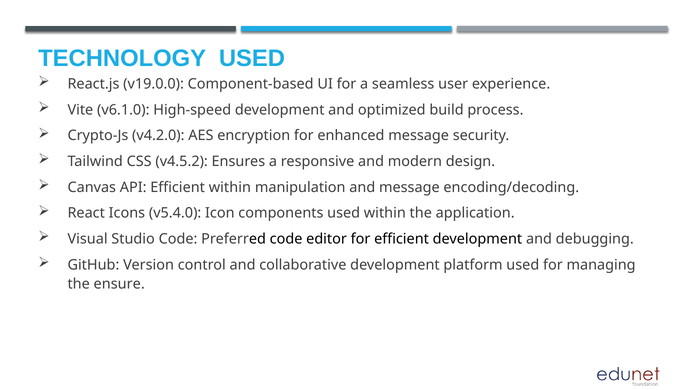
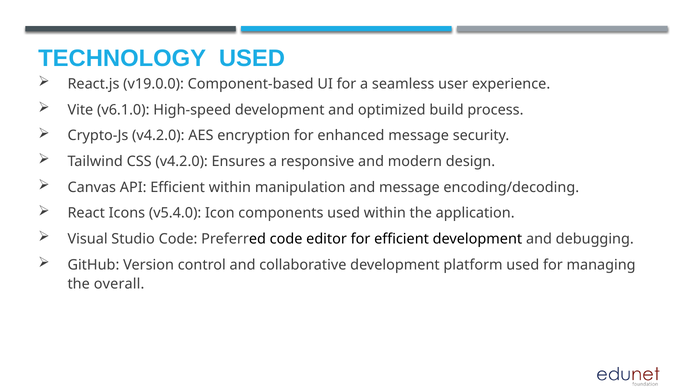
CSS v4.5.2: v4.5.2 -> v4.2.0
ensure: ensure -> overall
